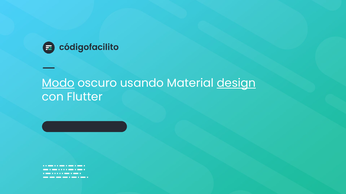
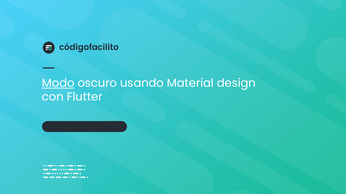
design underline: present -> none
